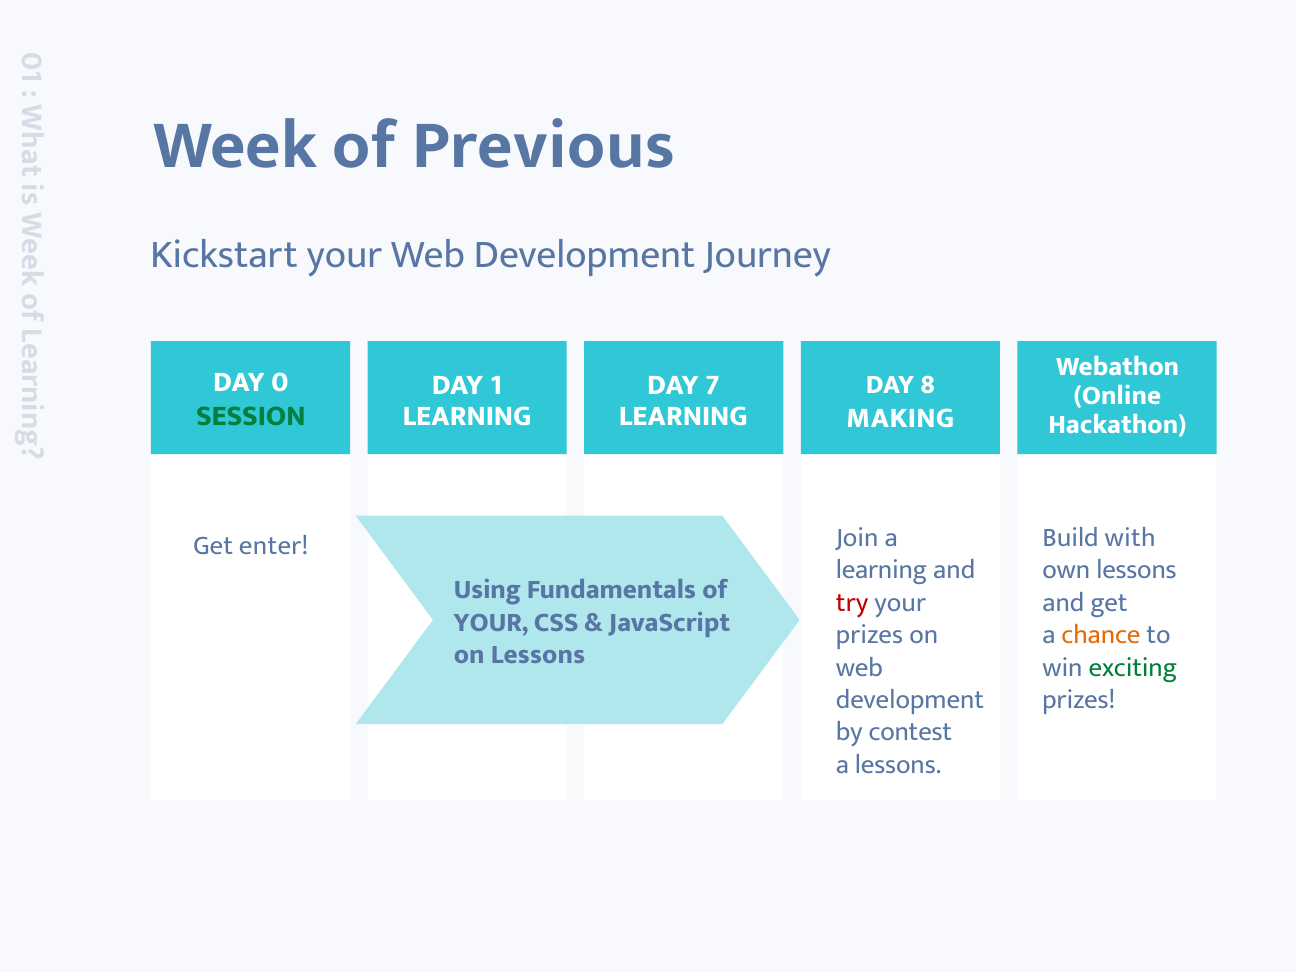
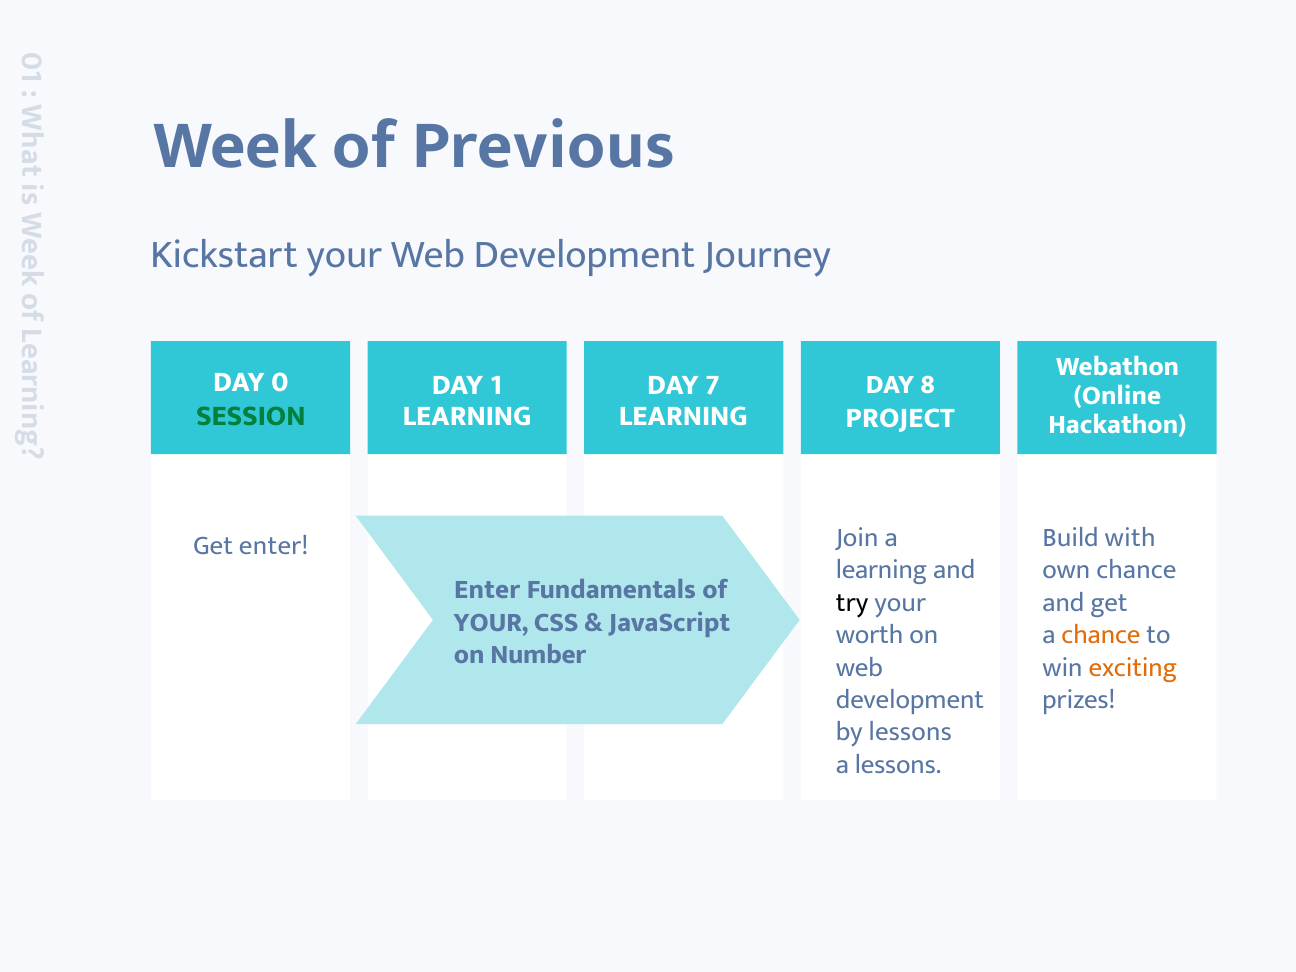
MAKING: MAKING -> PROJECT
own lessons: lessons -> chance
Using at (487, 590): Using -> Enter
try colour: red -> black
prizes at (870, 635): prizes -> worth
on Lessons: Lessons -> Number
exciting colour: green -> orange
by contest: contest -> lessons
